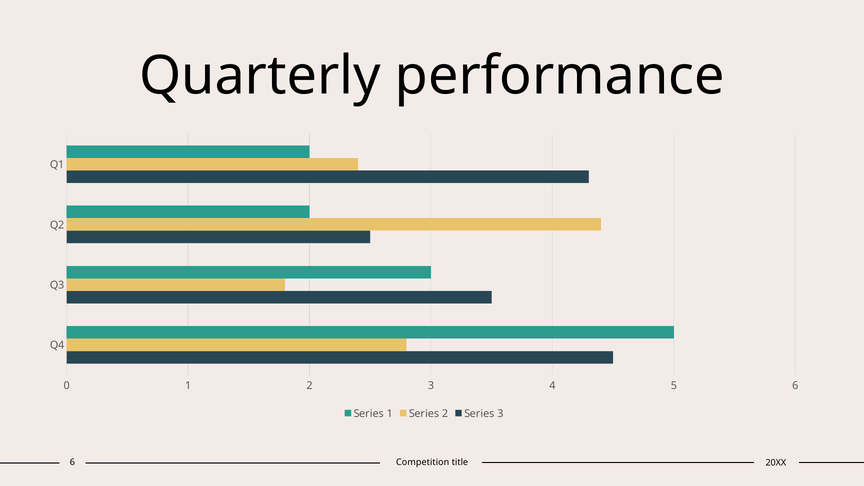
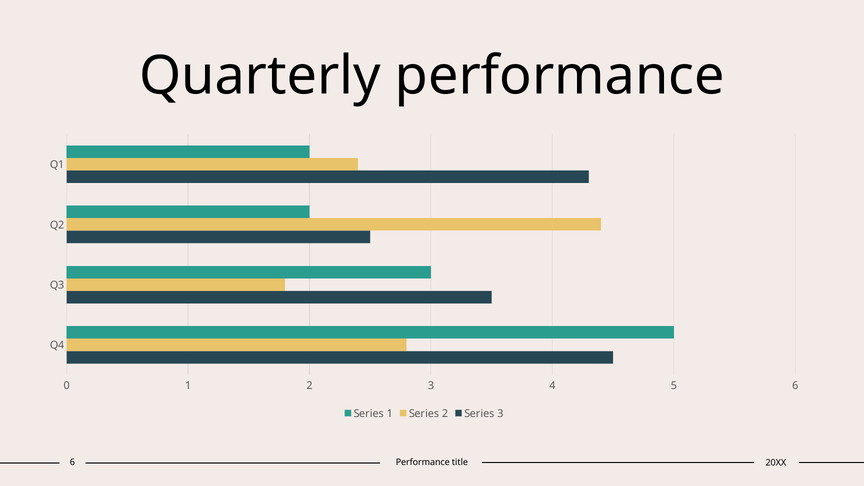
6 Competition: Competition -> Performance
